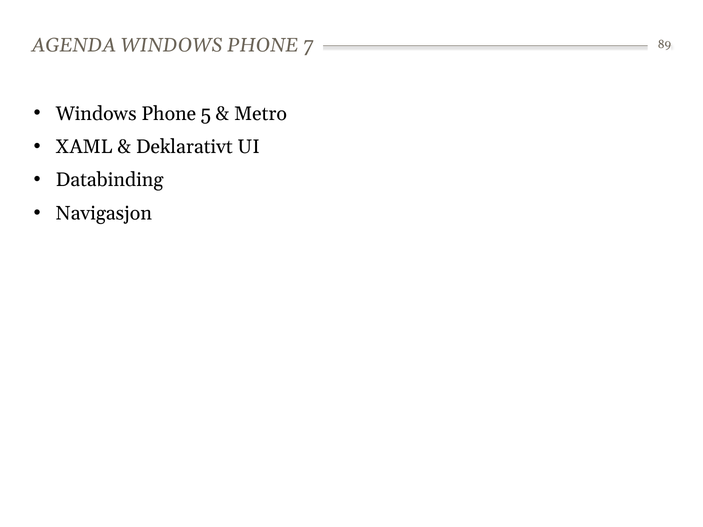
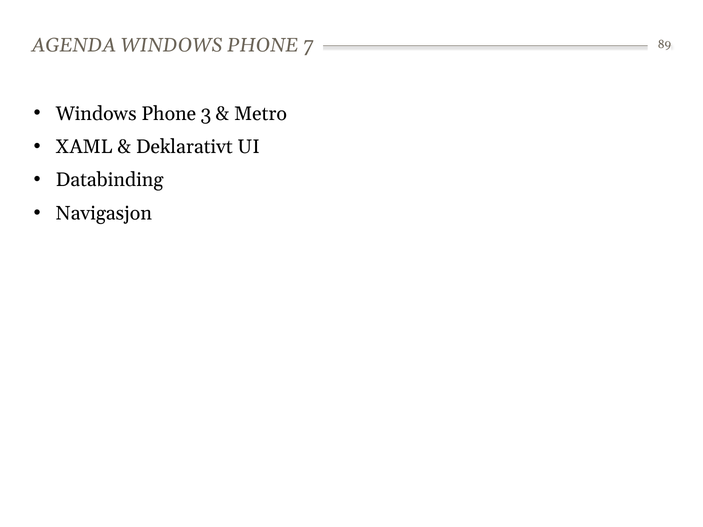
5: 5 -> 3
